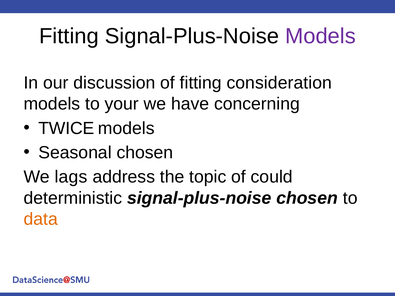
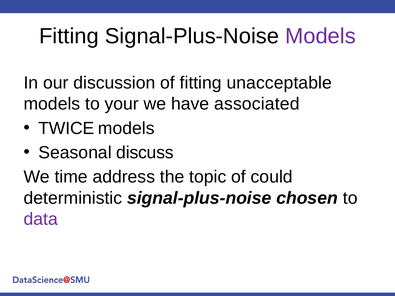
consideration: consideration -> unacceptable
concerning: concerning -> associated
Seasonal chosen: chosen -> discuss
lags: lags -> time
data colour: orange -> purple
